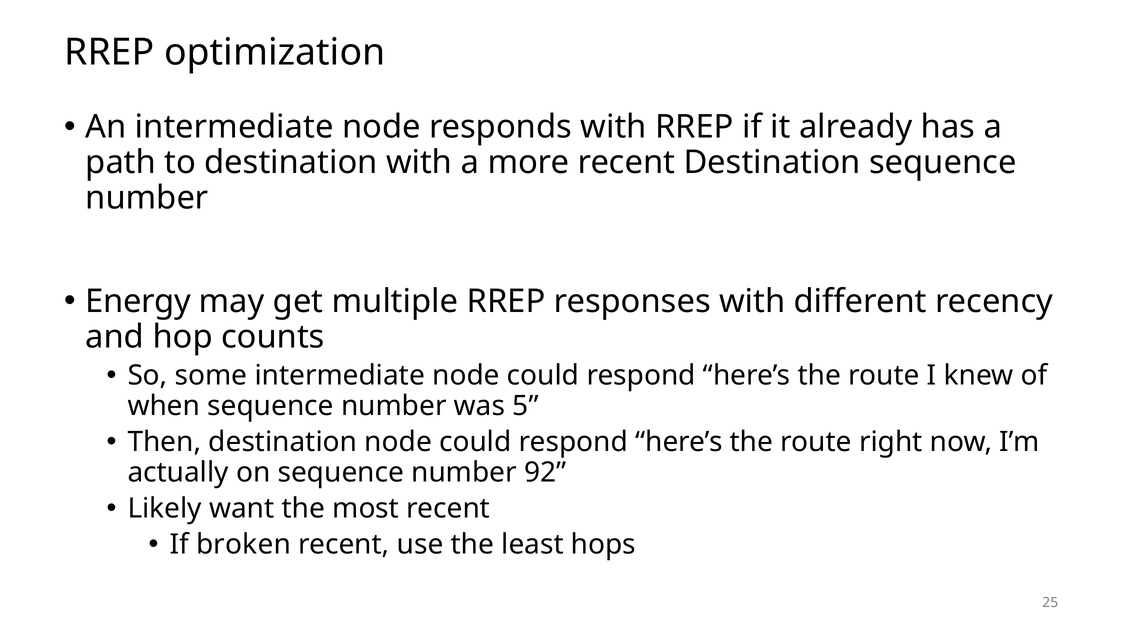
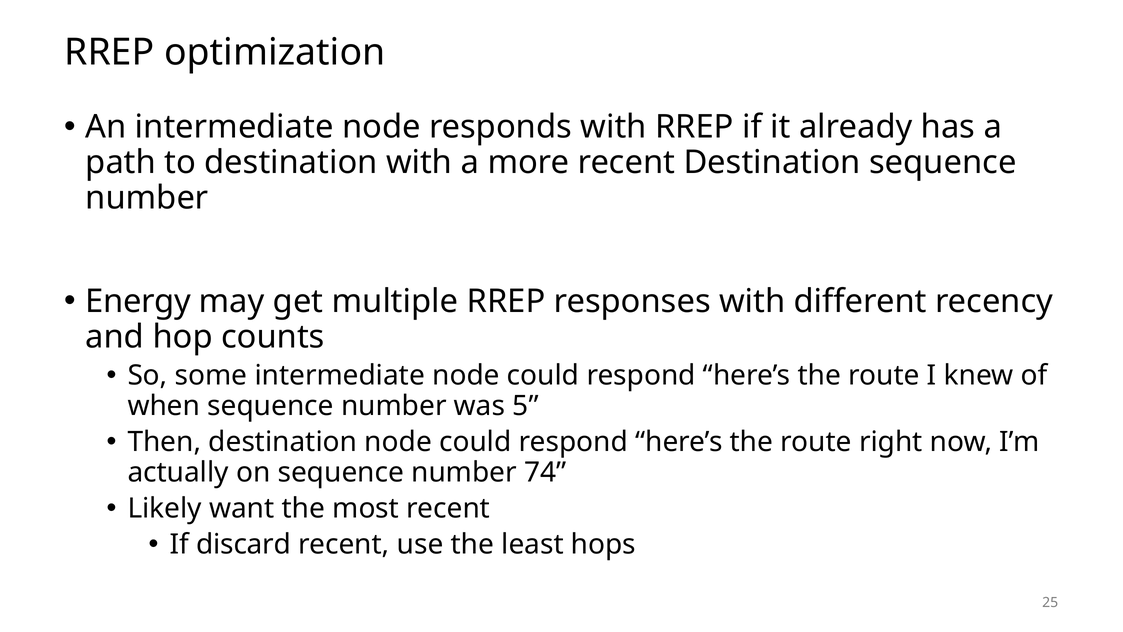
92: 92 -> 74
broken: broken -> discard
